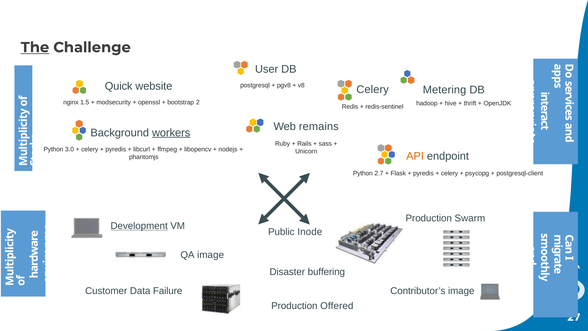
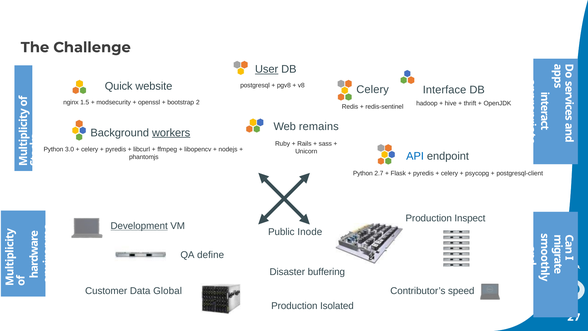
The underline: present -> none
User underline: none -> present
Metering: Metering -> Interface
API colour: orange -> blue
Swarm: Swarm -> Inspect
QA image: image -> define
Failure: Failure -> Global
Contributor’s image: image -> speed
Offered: Offered -> Isolated
